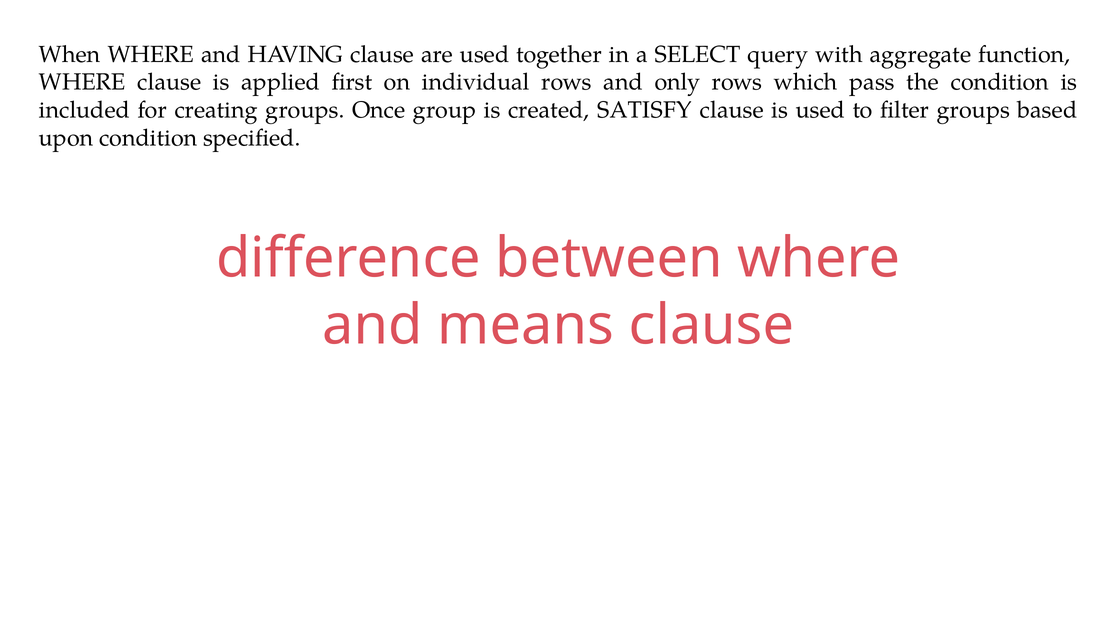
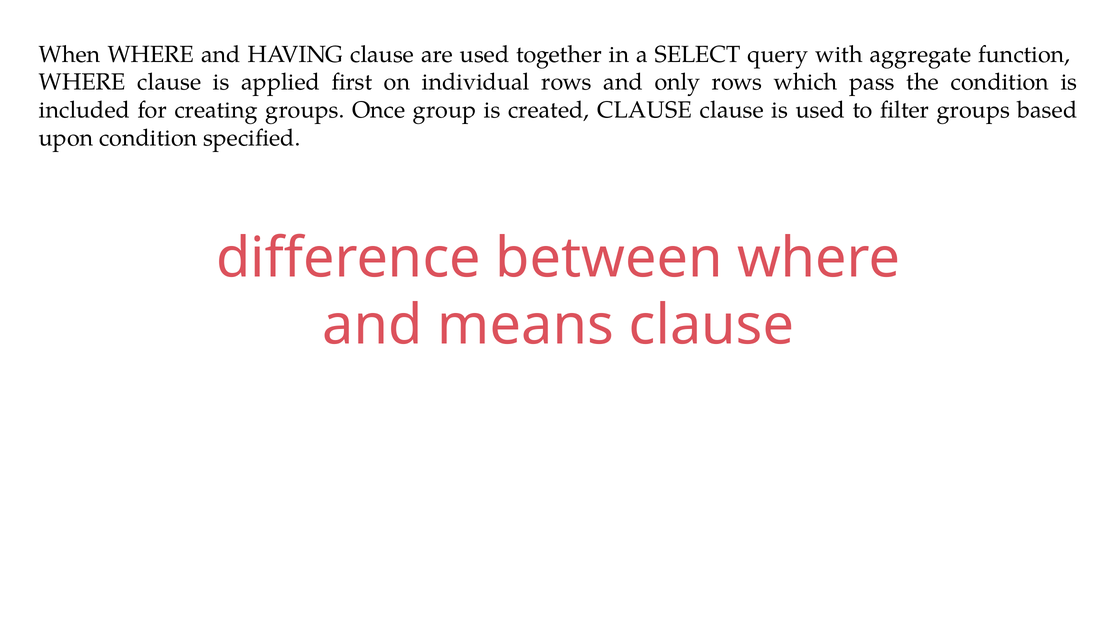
created SATISFY: SATISFY -> CLAUSE
